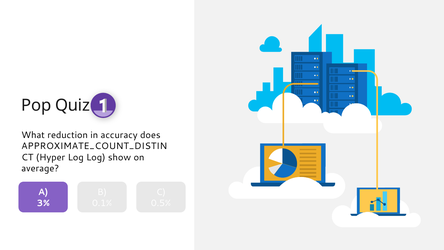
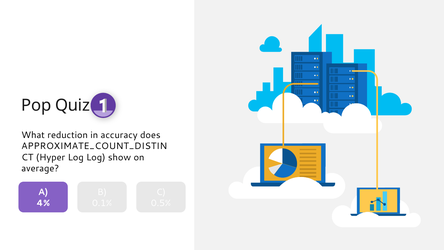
3%: 3% -> 4%
